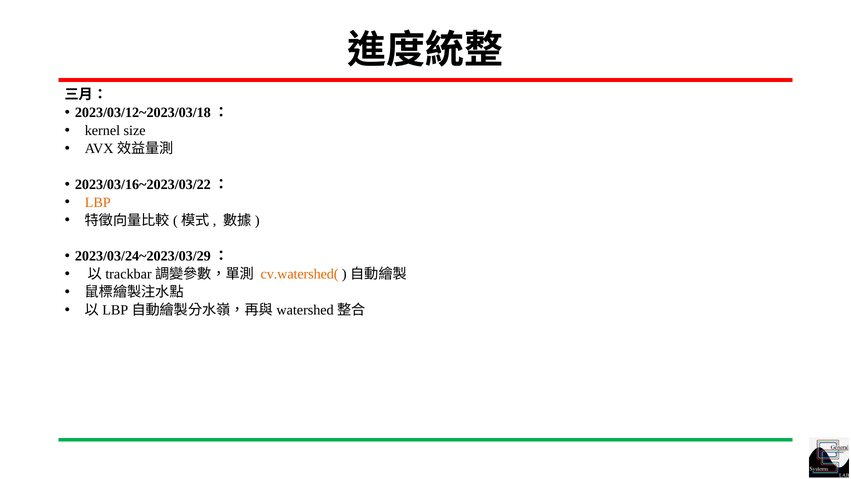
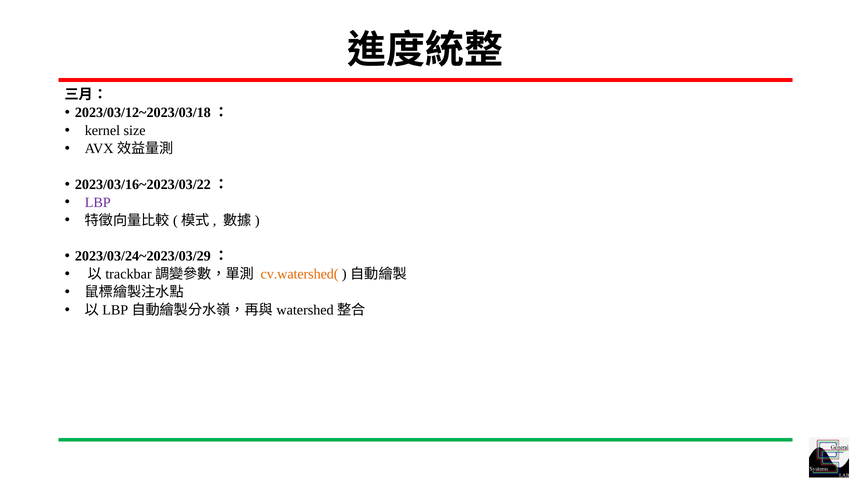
LBP colour: orange -> purple
